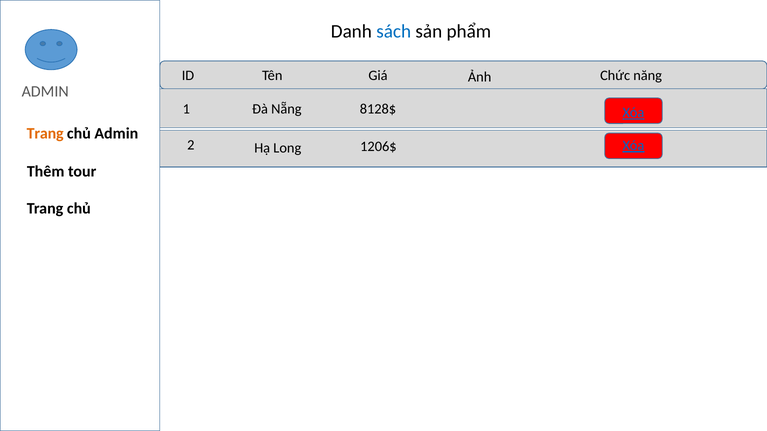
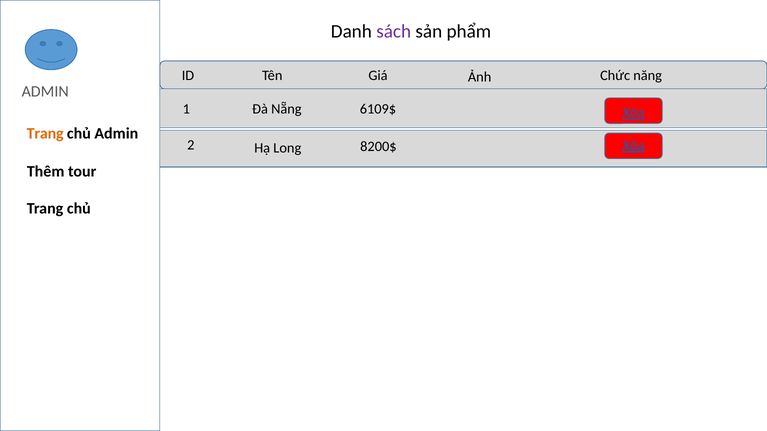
sách colour: blue -> purple
8128$: 8128$ -> 6109$
1206$: 1206$ -> 8200$
